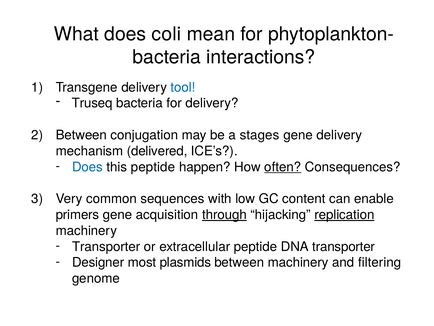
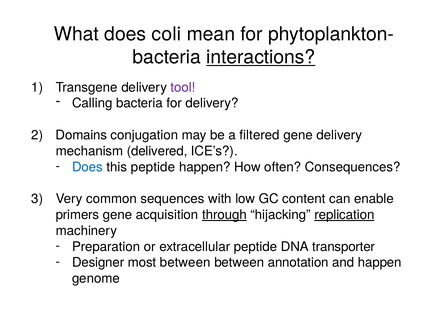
interactions underline: none -> present
tool colour: blue -> purple
Truseq: Truseq -> Calling
Between at (81, 135): Between -> Domains
stages: stages -> filtered
often underline: present -> none
Transporter at (106, 246): Transporter -> Preparation
most plasmids: plasmids -> between
between machinery: machinery -> annotation
and filtering: filtering -> happen
